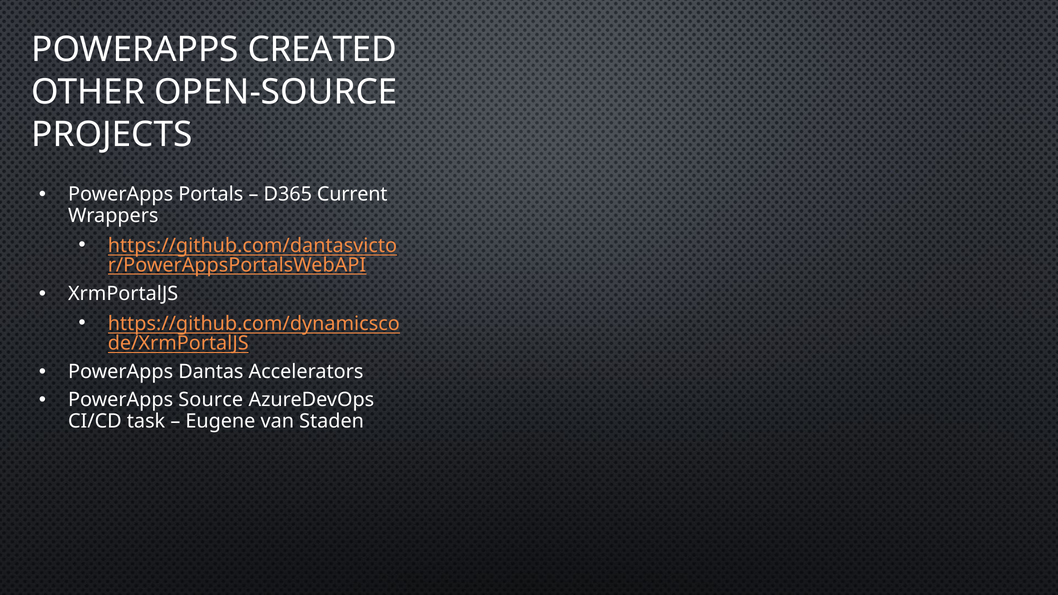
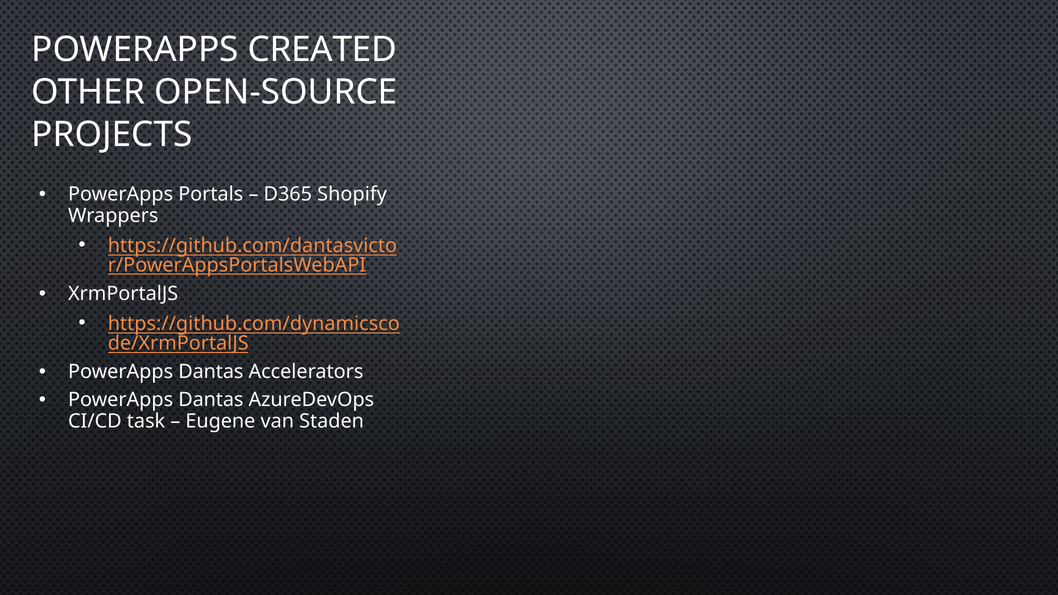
Current: Current -> Shopify
Source at (211, 400): Source -> Dantas
